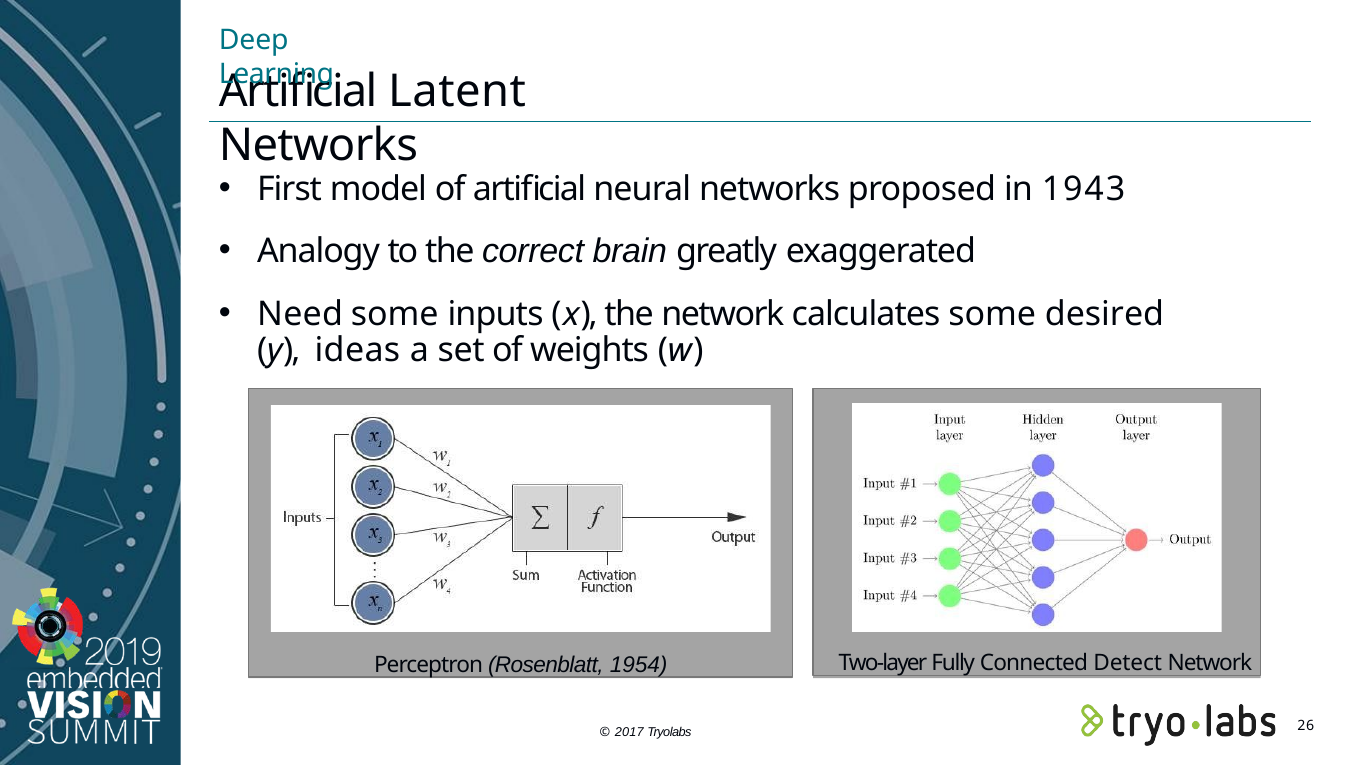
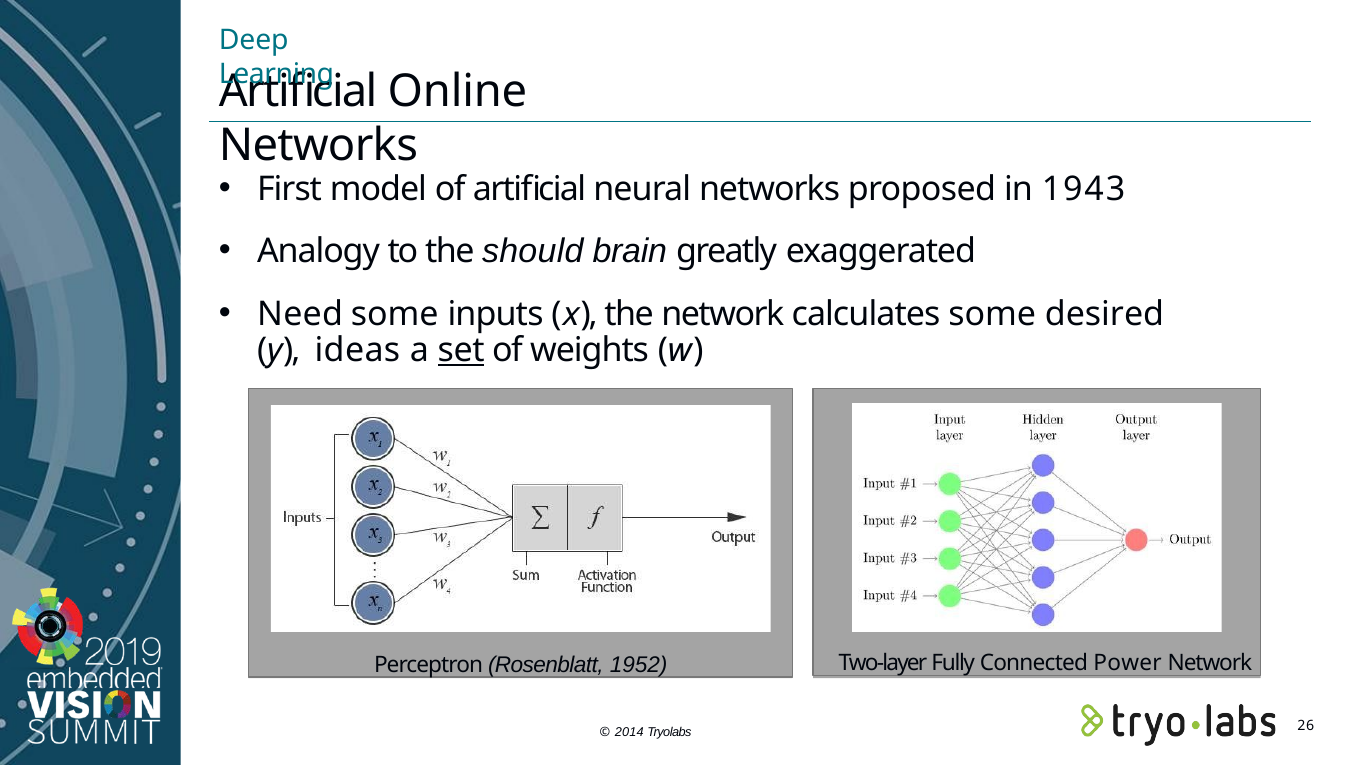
Latent: Latent -> Online
correct: correct -> should
set underline: none -> present
Detect: Detect -> Power
1954: 1954 -> 1952
2017: 2017 -> 2014
